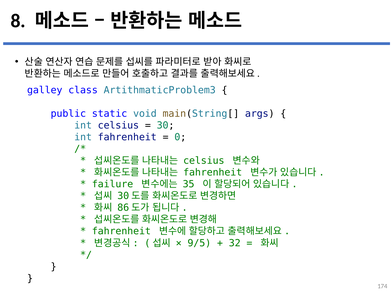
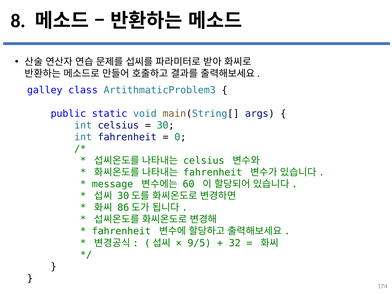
failure: failure -> message
35: 35 -> 60
